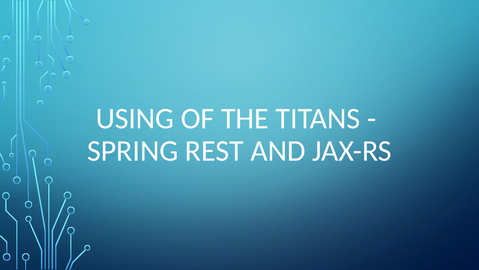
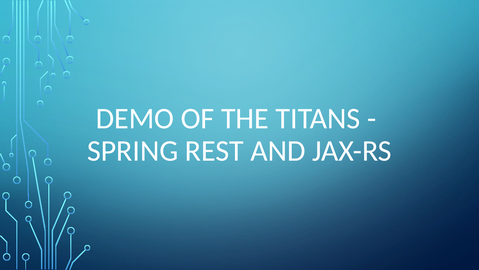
USING: USING -> DEMO
